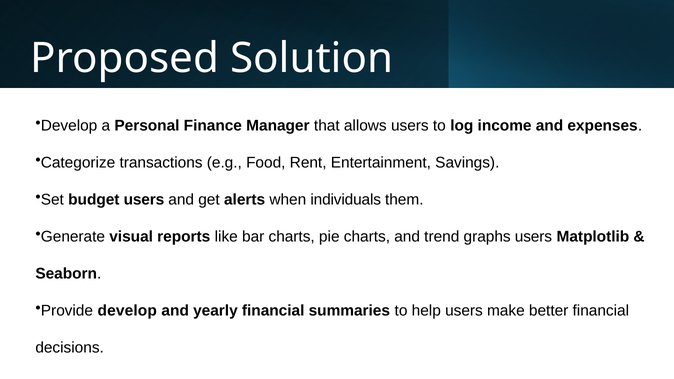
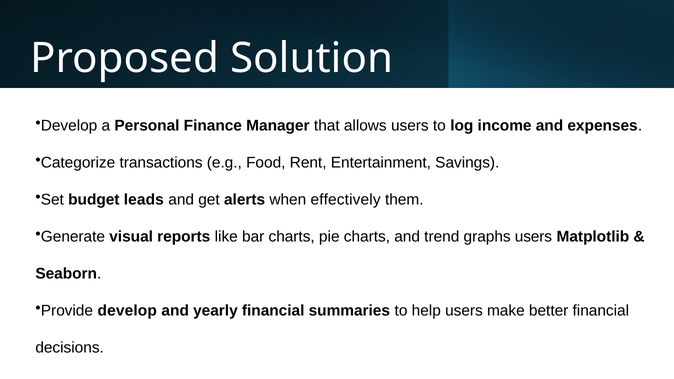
budget users: users -> leads
individuals: individuals -> effectively
